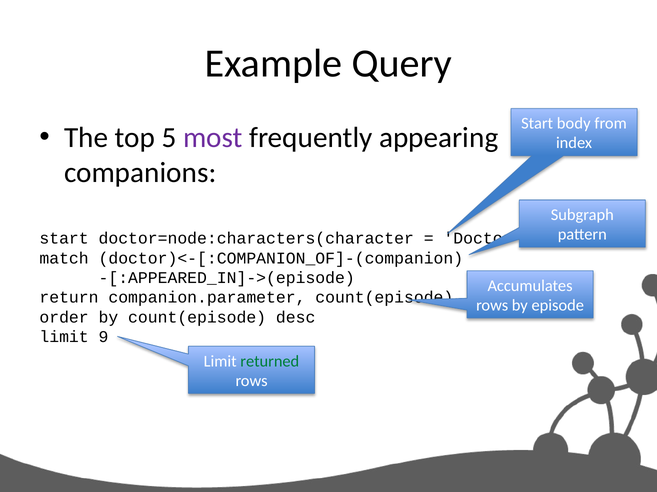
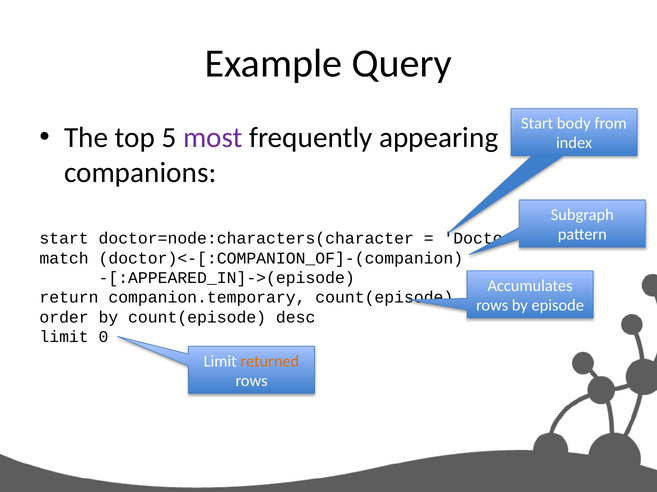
companion.parameter: companion.parameter -> companion.temporary
9: 9 -> 0
returned colour: green -> orange
